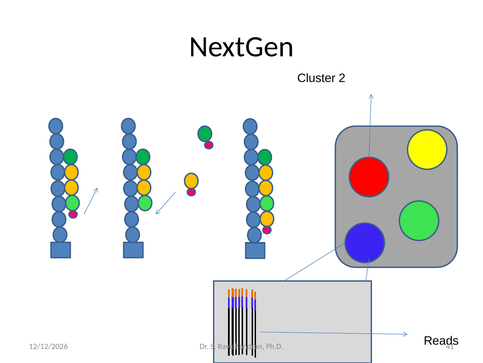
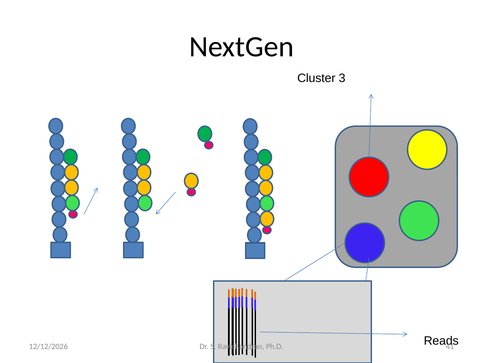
2: 2 -> 3
